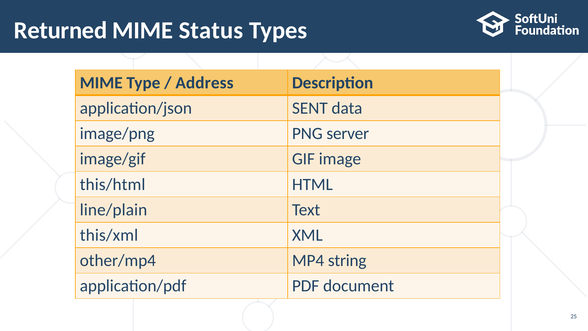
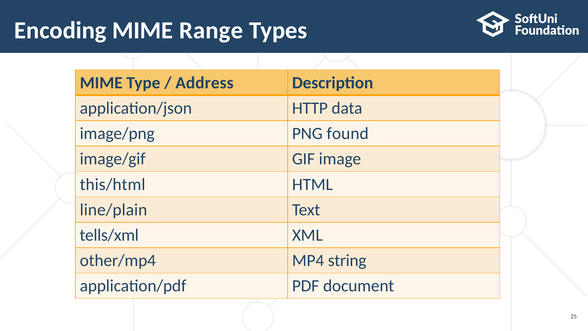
Returned: Returned -> Encoding
Status: Status -> Range
SENT: SENT -> HTTP
server: server -> found
this/xml: this/xml -> tells/xml
